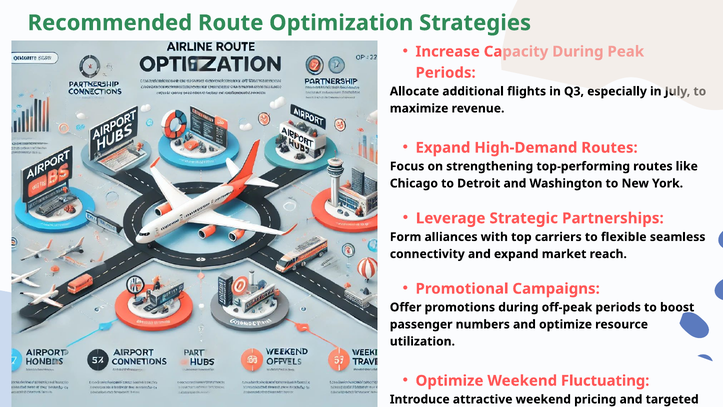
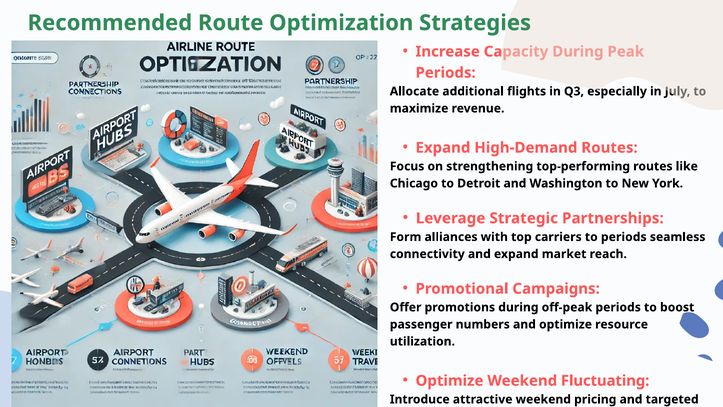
to flexible: flexible -> periods
